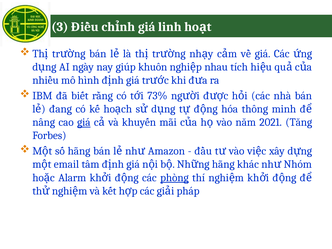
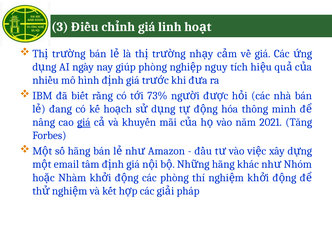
giúp khuôn: khuôn -> phòng
nhau: nhau -> nguy
Alarm: Alarm -> Nhàm
phòng at (174, 178) underline: present -> none
